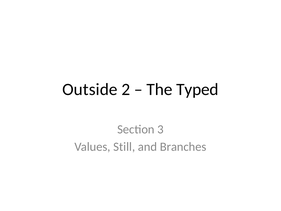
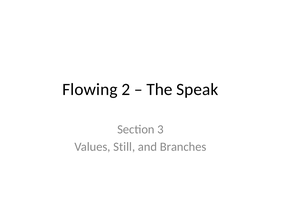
Outside: Outside -> Flowing
Typed: Typed -> Speak
